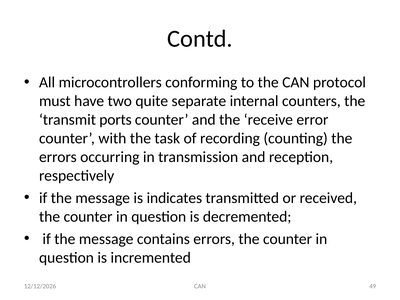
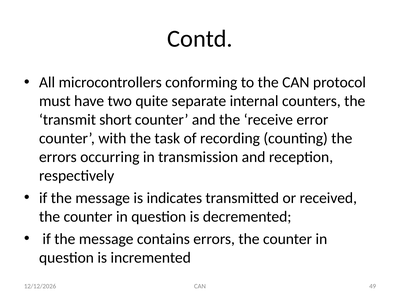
ports: ports -> short
